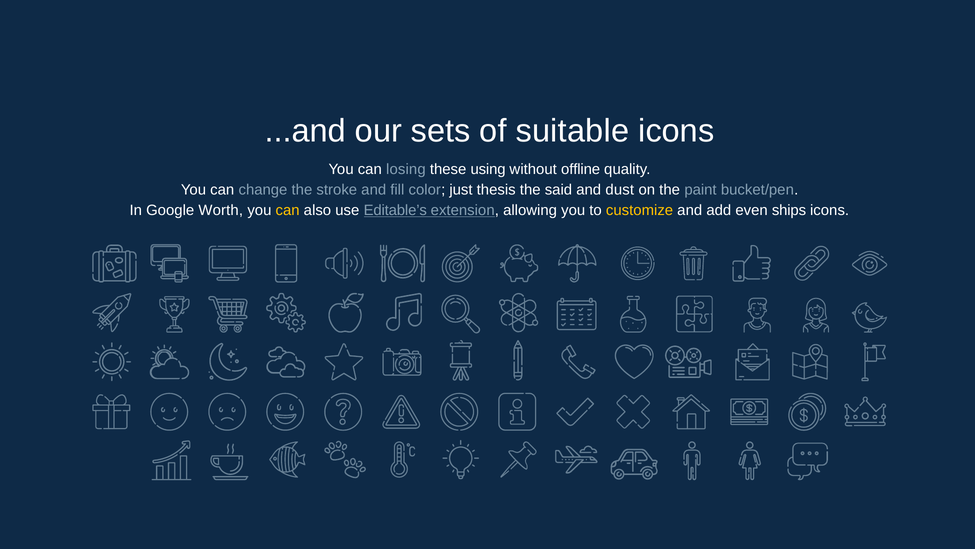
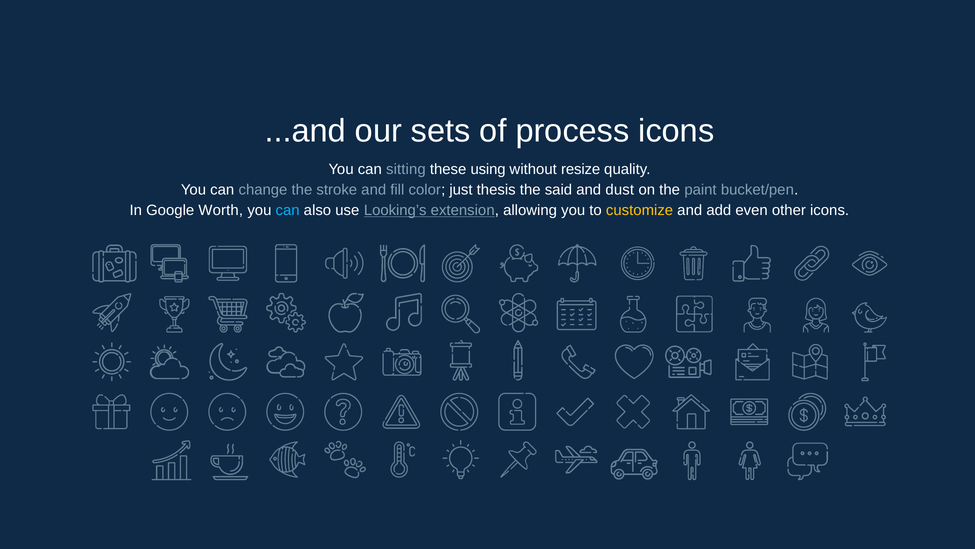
suitable: suitable -> process
losing: losing -> sitting
offline: offline -> resize
can at (288, 210) colour: yellow -> light blue
Editable’s: Editable’s -> Looking’s
ships: ships -> other
